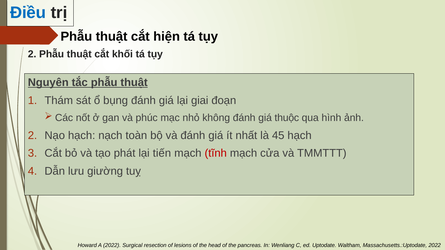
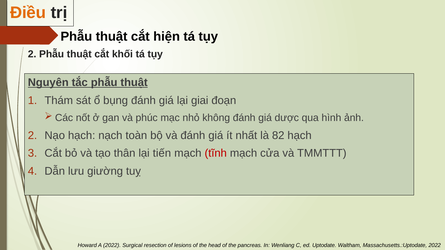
Điều colour: blue -> orange
thuộc: thuộc -> dược
45: 45 -> 82
phát: phát -> thân
